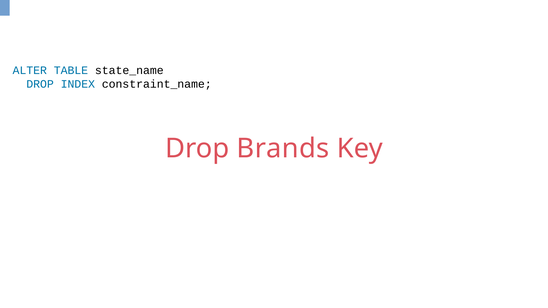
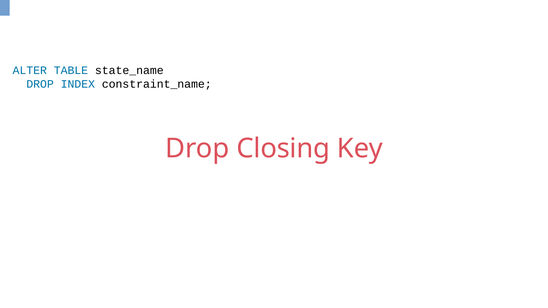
Brands: Brands -> Closing
